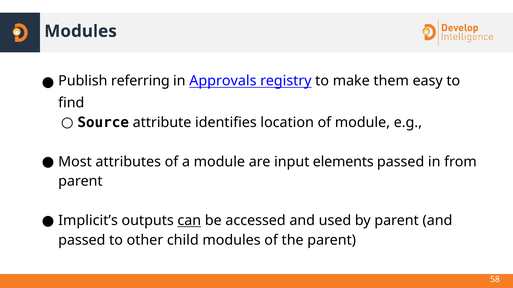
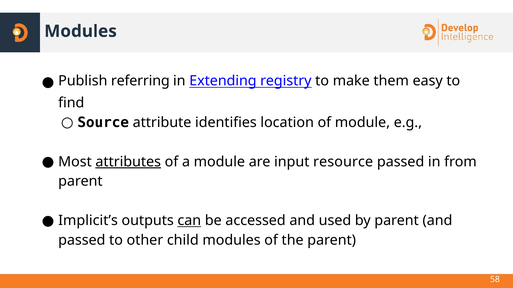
Approvals: Approvals -> Extending
attributes underline: none -> present
elements: elements -> resource
